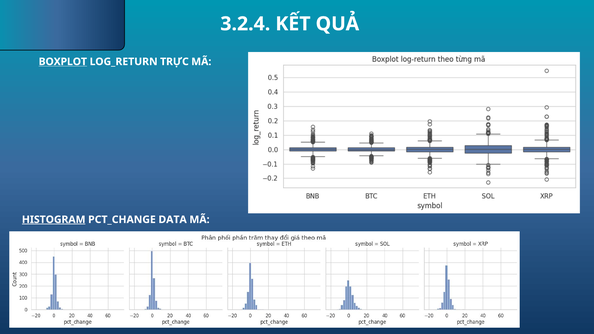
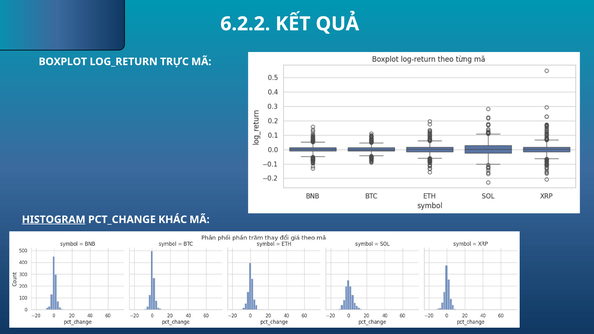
3.2.4: 3.2.4 -> 6.2.2
BOXPLOT underline: present -> none
DATA: DATA -> KHÁC
